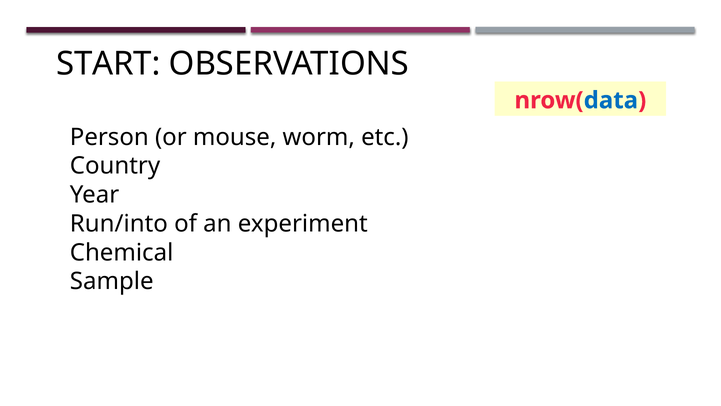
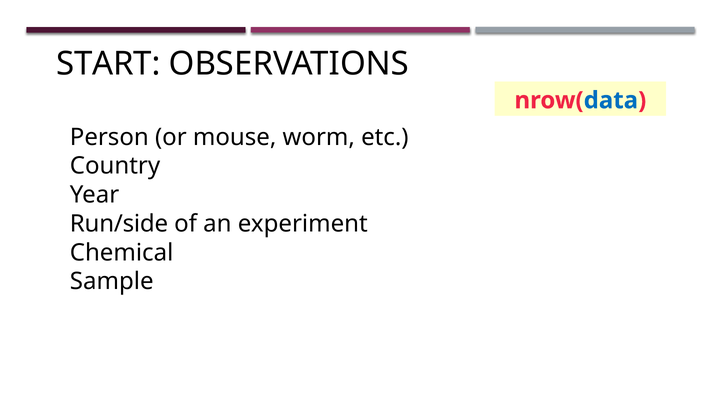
Run/into: Run/into -> Run/side
